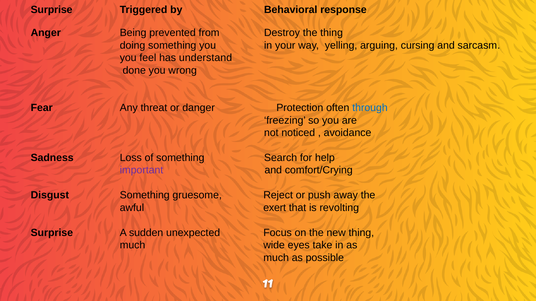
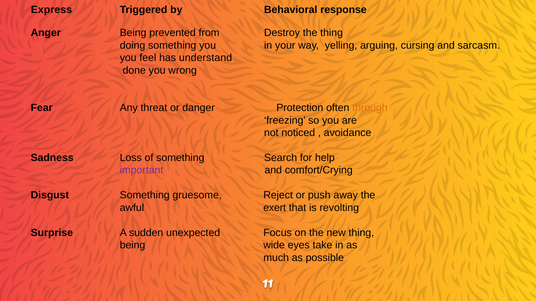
Surprise at (52, 10): Surprise -> Express
through colour: blue -> orange
much at (132, 246): much -> being
